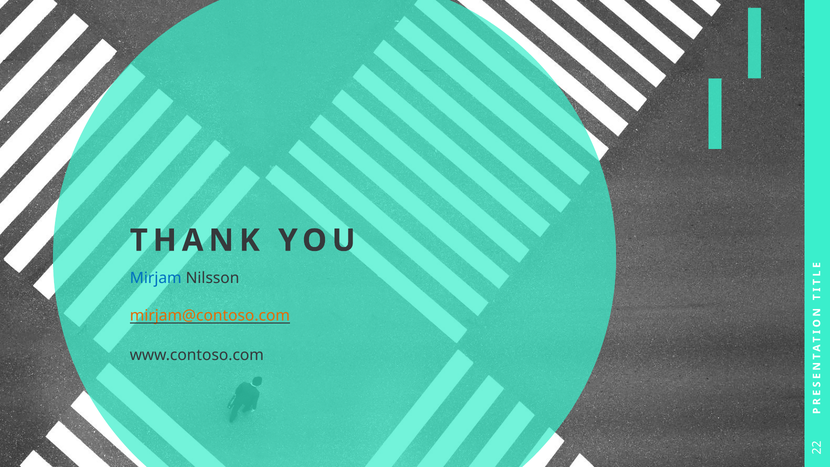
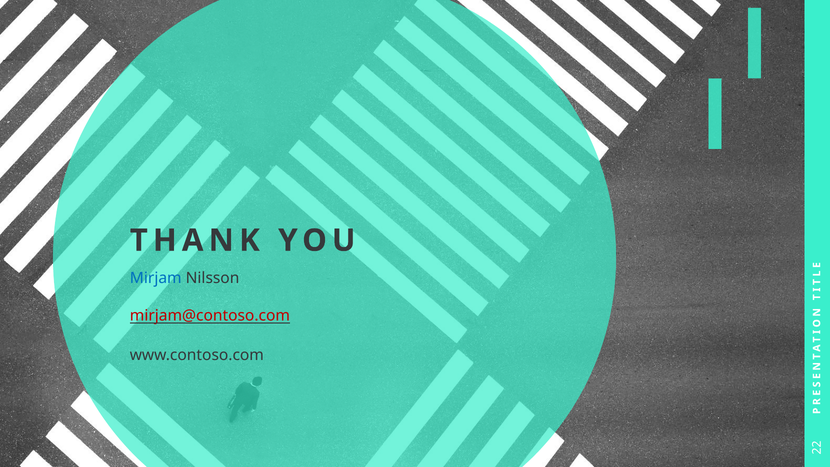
mirjam@contoso.com colour: orange -> red
